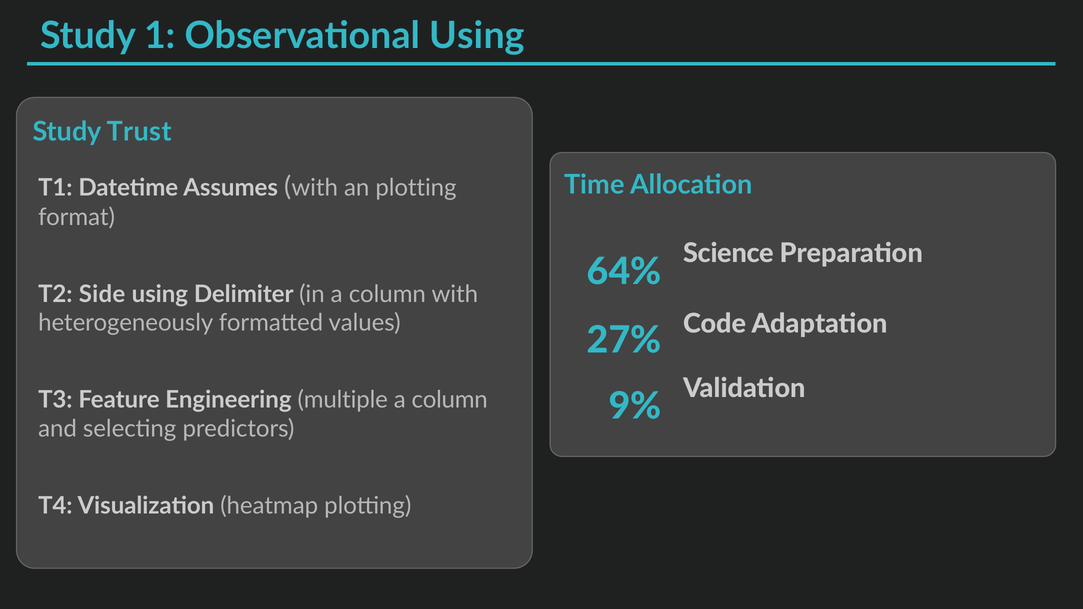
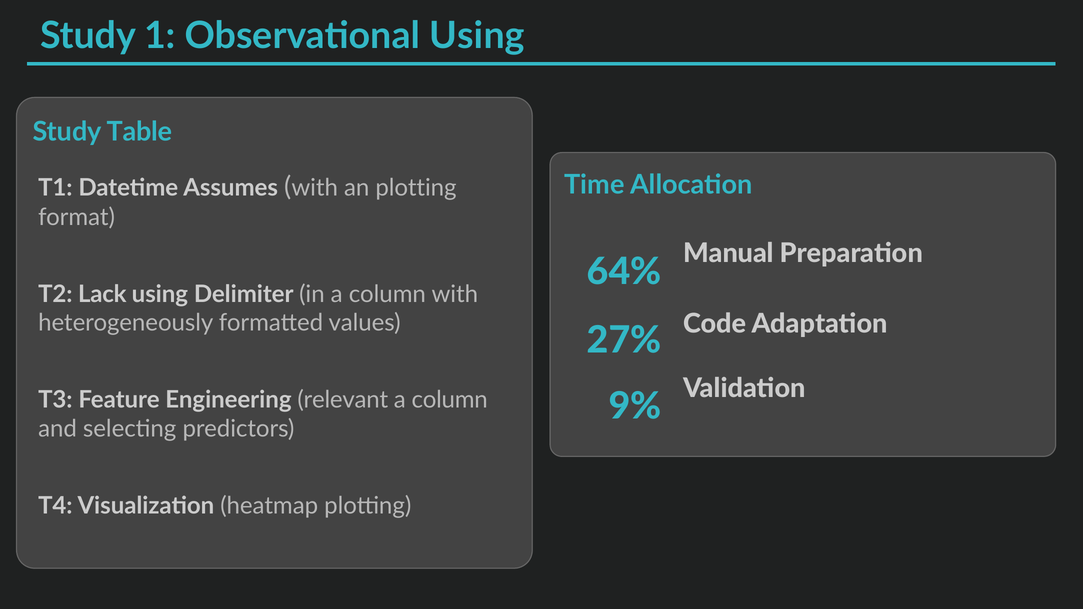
Trust: Trust -> Table
Science: Science -> Manual
Side: Side -> Lack
multiple: multiple -> relevant
